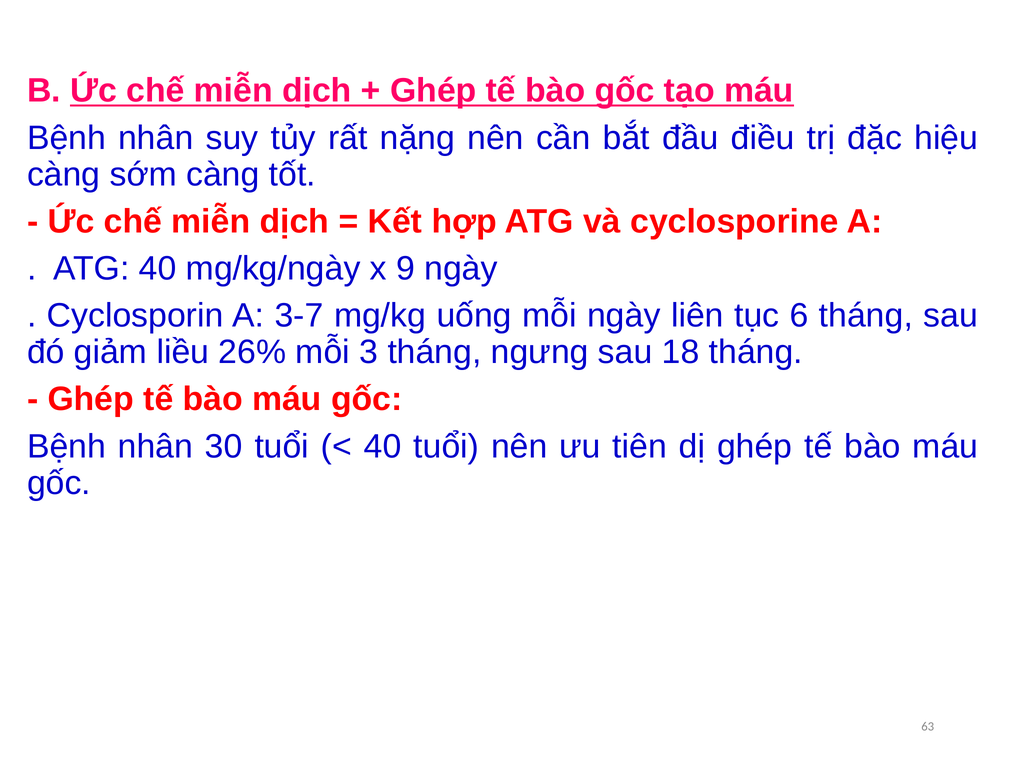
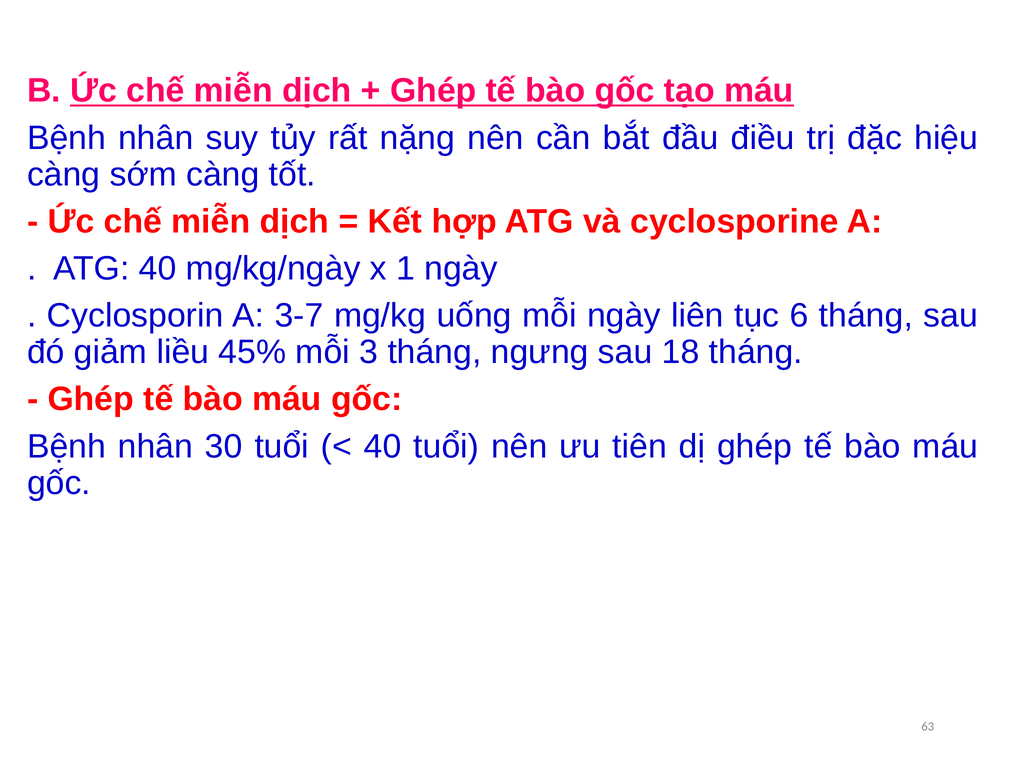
9: 9 -> 1
26%: 26% -> 45%
